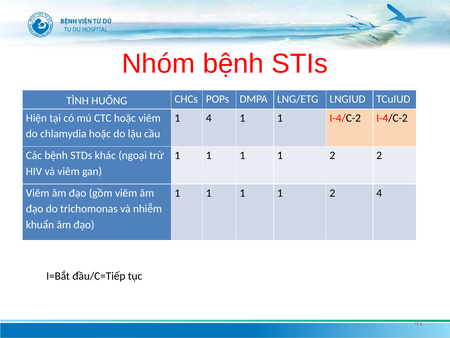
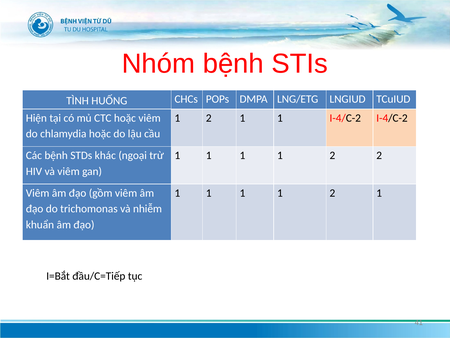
4 at (209, 118): 4 -> 2
1 1 2 4: 4 -> 1
